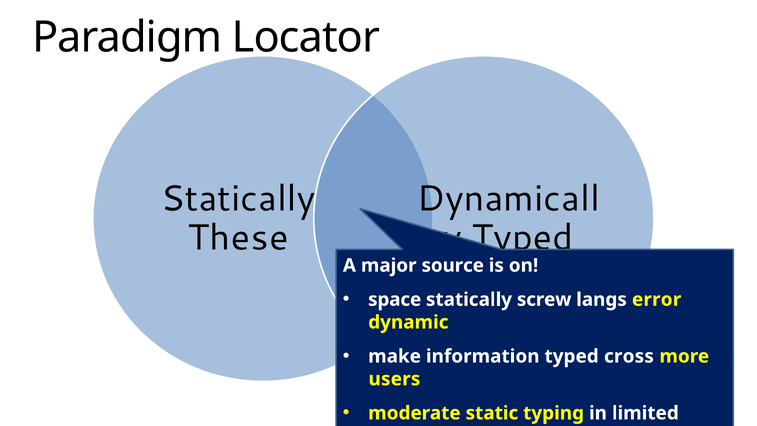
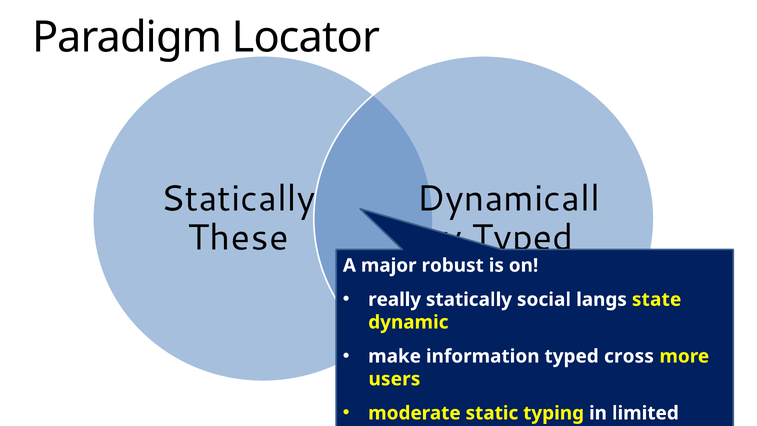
source: source -> robust
space: space -> really
screw: screw -> social
error: error -> state
